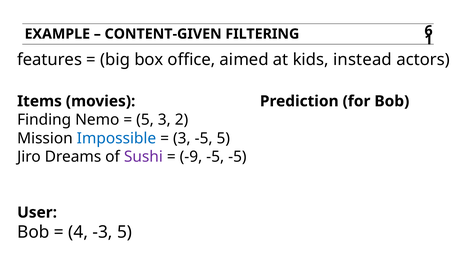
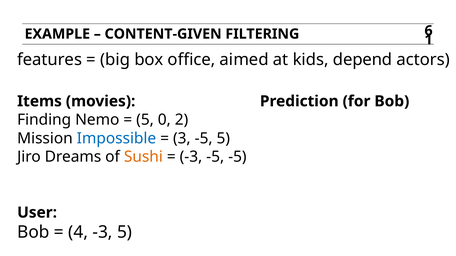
instead: instead -> depend
5 3: 3 -> 0
Sushi colour: purple -> orange
-9 at (191, 157): -9 -> -3
